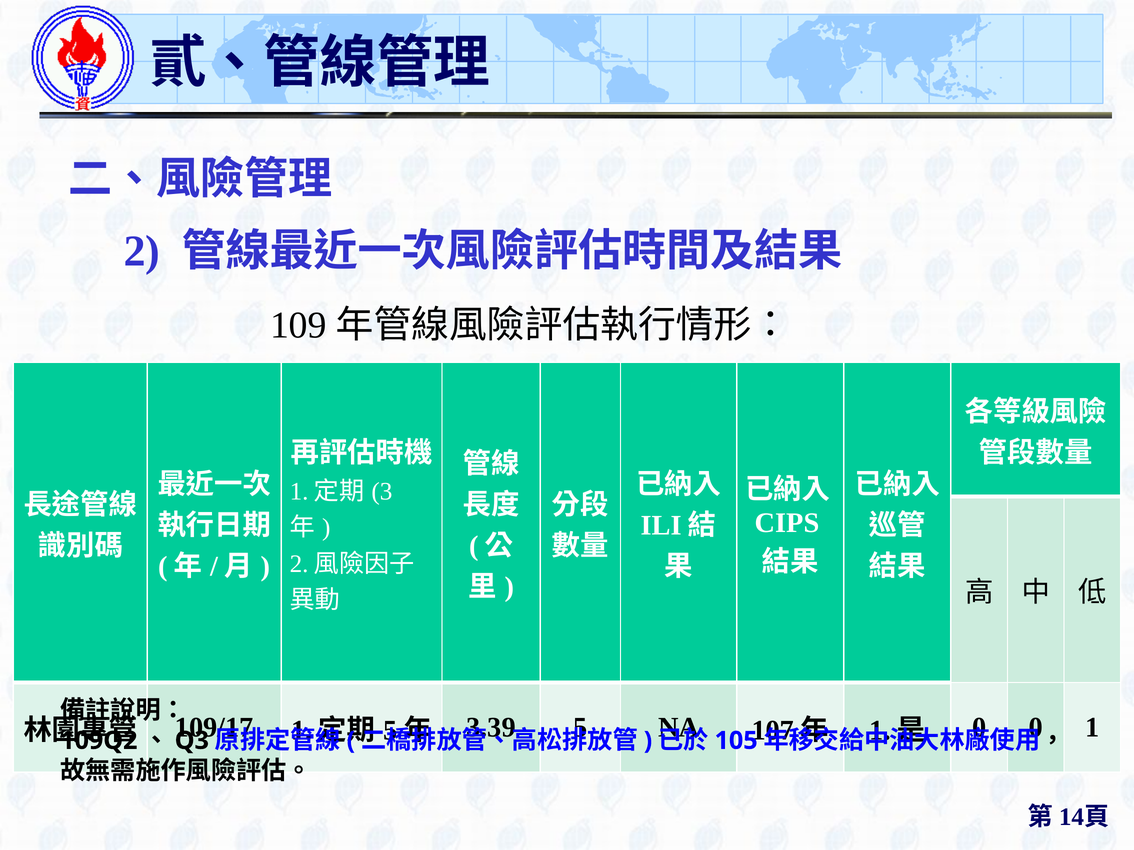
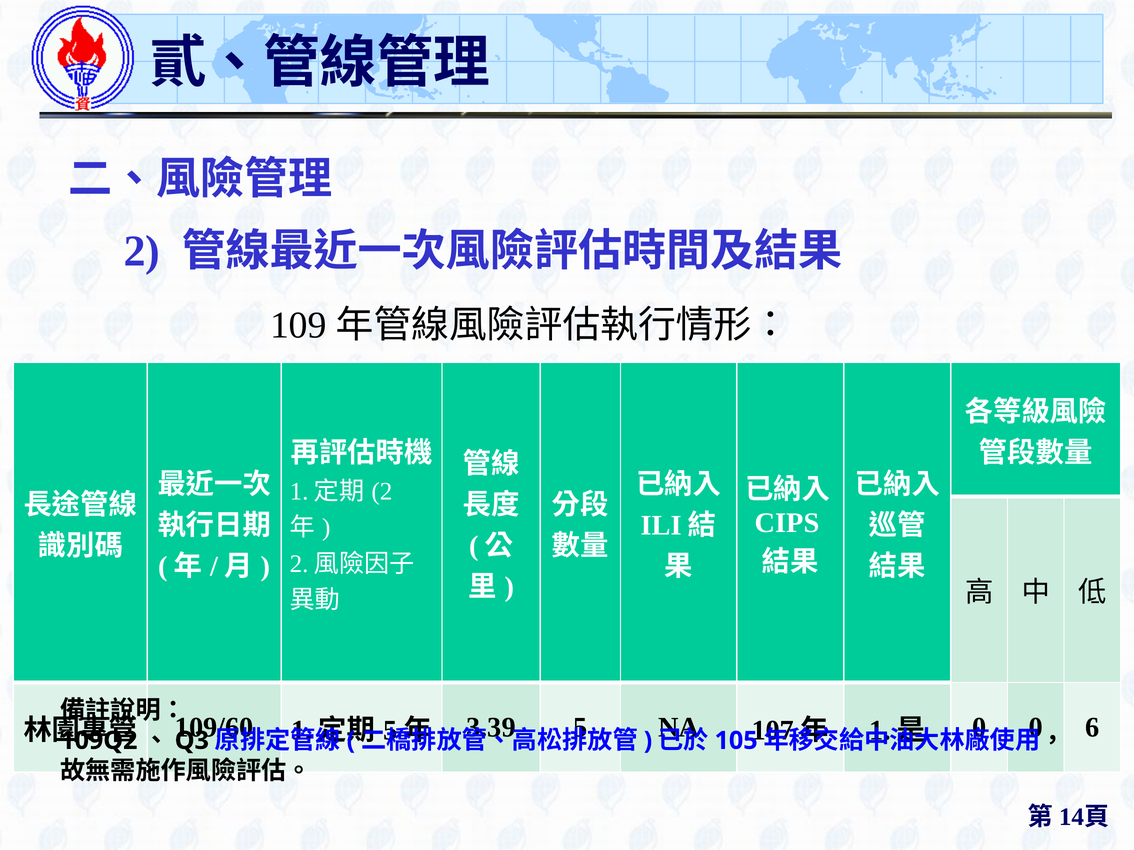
3 at (382, 492): 3 -> 2
109/17: 109/17 -> 109/60
1: 1 -> 6
